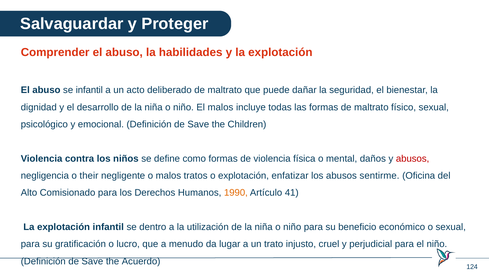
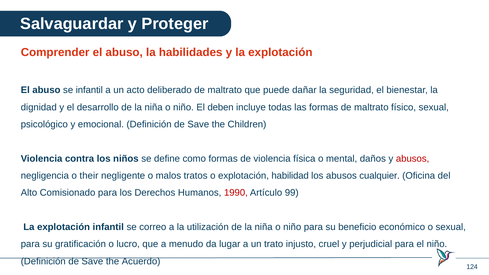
El malos: malos -> deben
enfatizar: enfatizar -> habilidad
sentirme: sentirme -> cualquier
1990 colour: orange -> red
41: 41 -> 99
dentro: dentro -> correo
